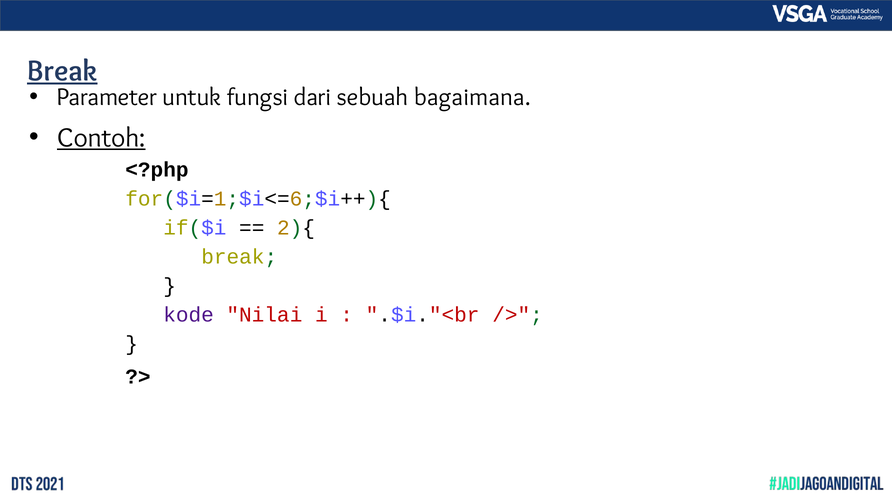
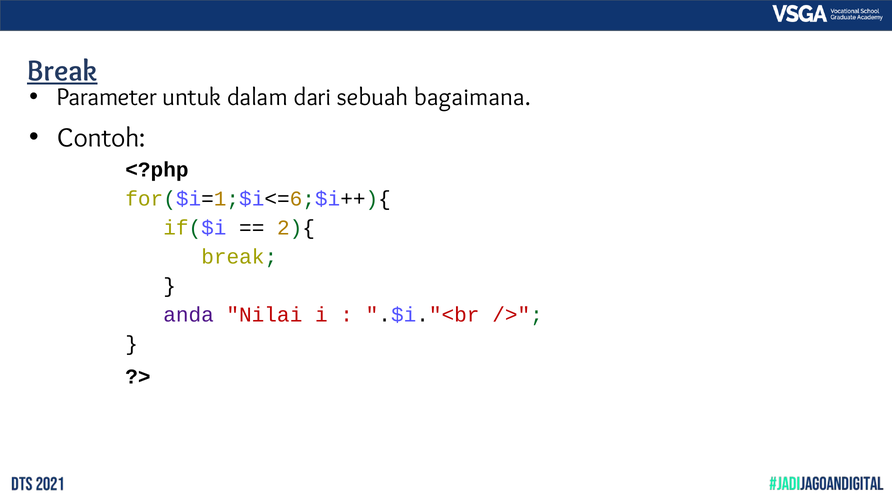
fungsi: fungsi -> dalam
Contoh underline: present -> none
kode: kode -> anda
